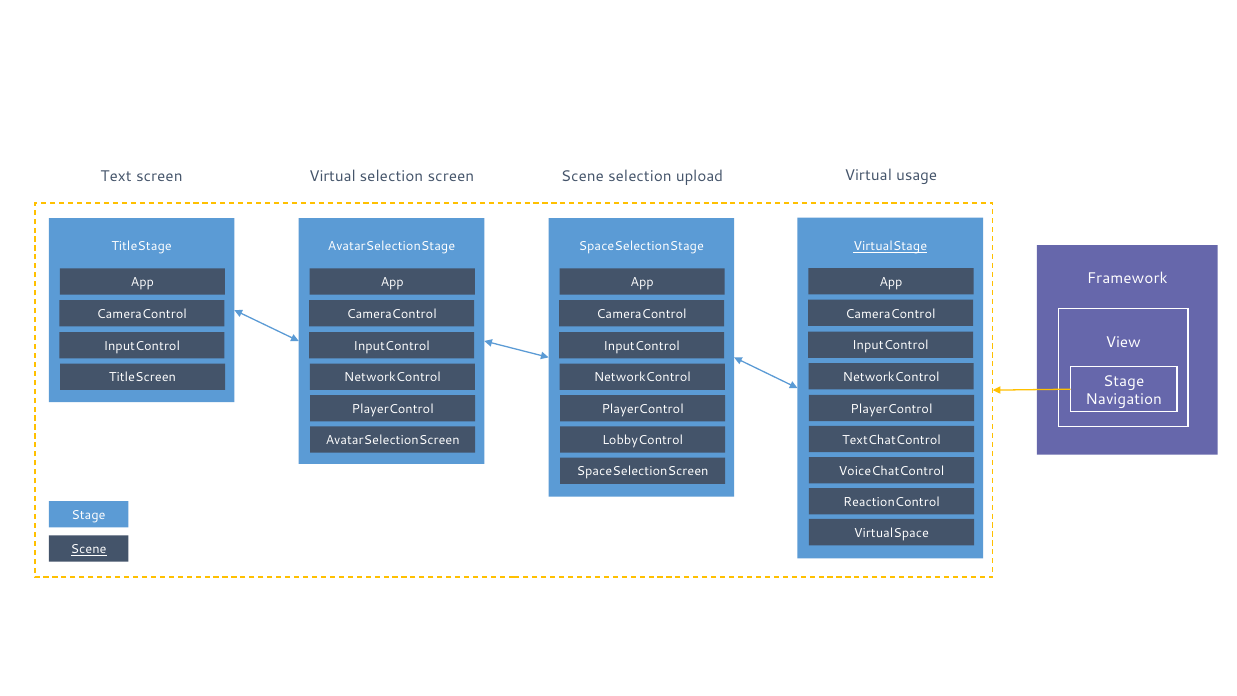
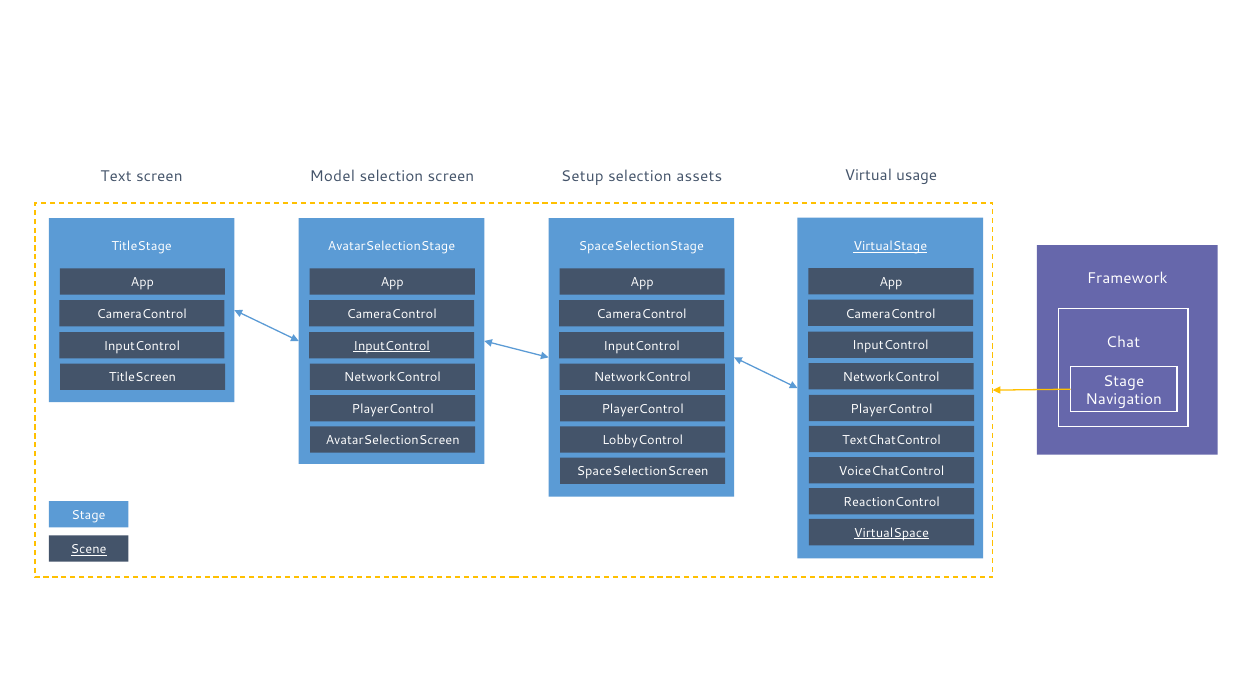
screen Virtual: Virtual -> Model
screen Scene: Scene -> Setup
upload: upload -> assets
View: View -> Chat
InputControl at (392, 346) underline: none -> present
VirtualSpace underline: none -> present
